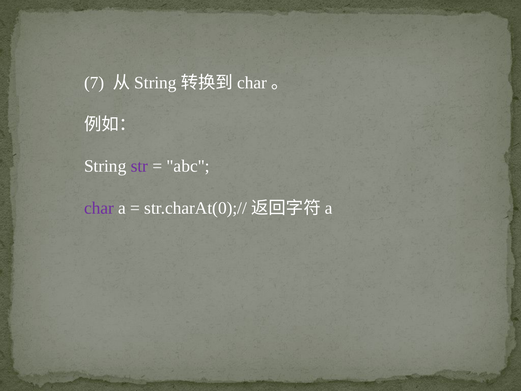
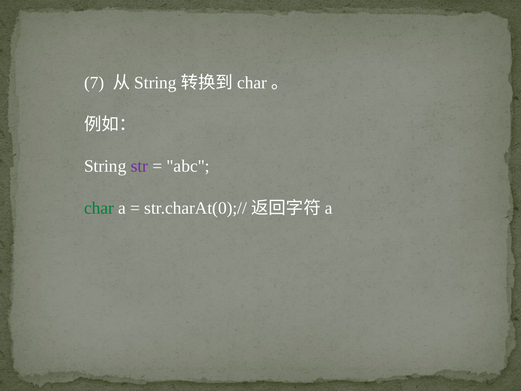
char colour: purple -> green
